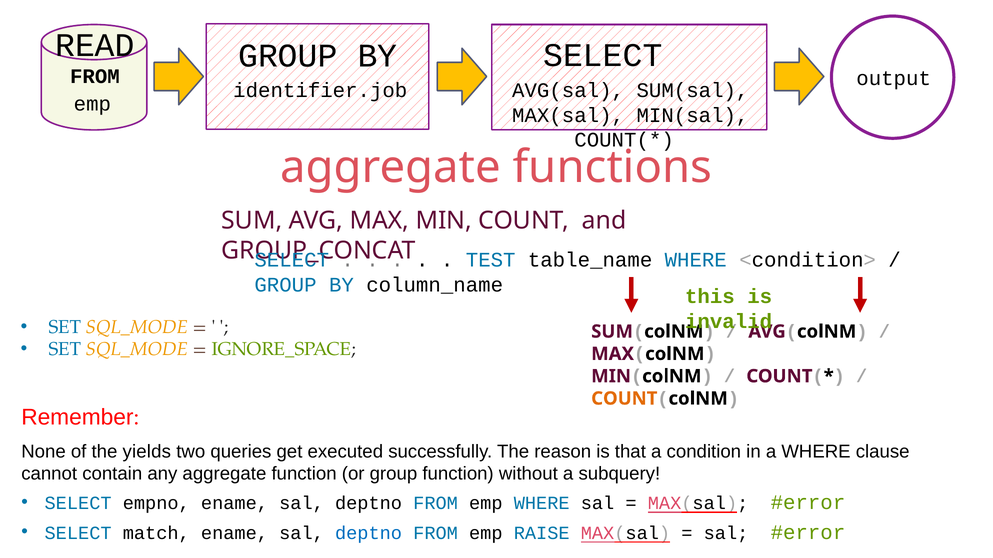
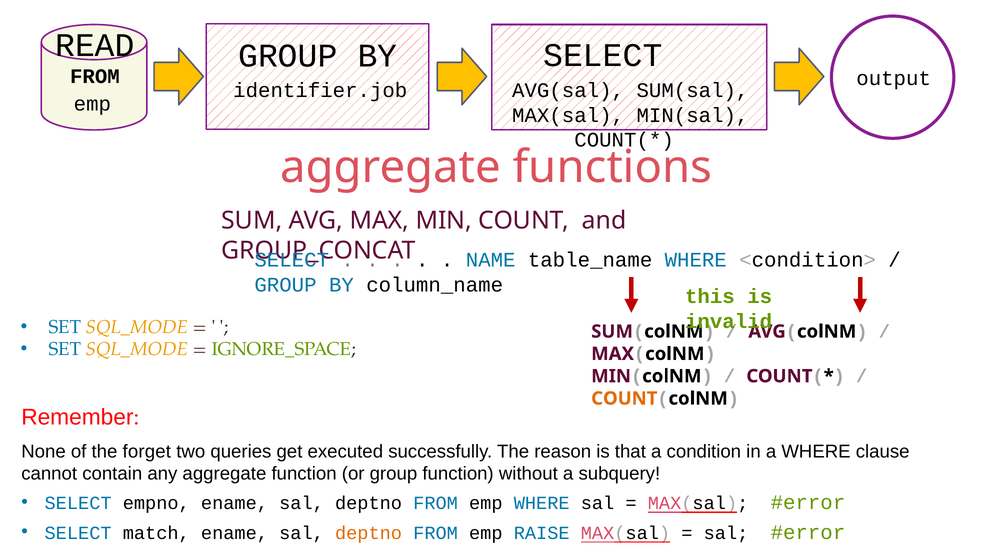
TEST: TEST -> NAME
yields: yields -> forget
deptno at (369, 534) colour: blue -> orange
